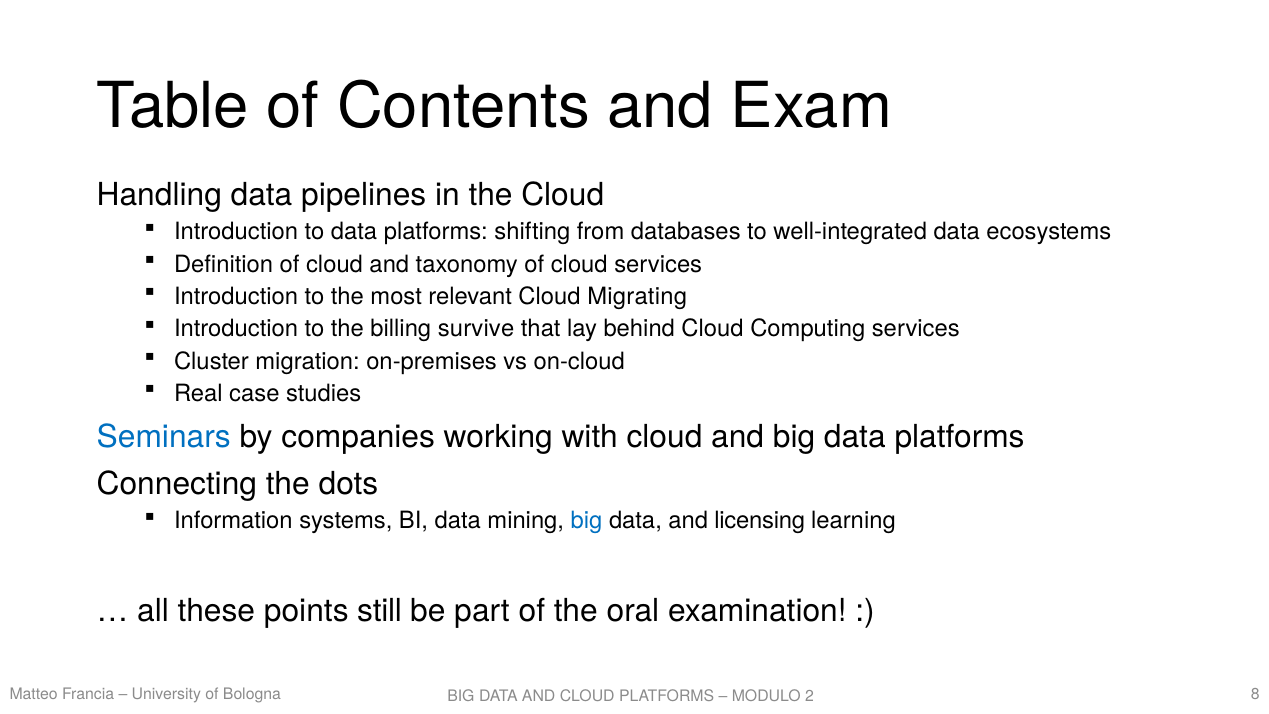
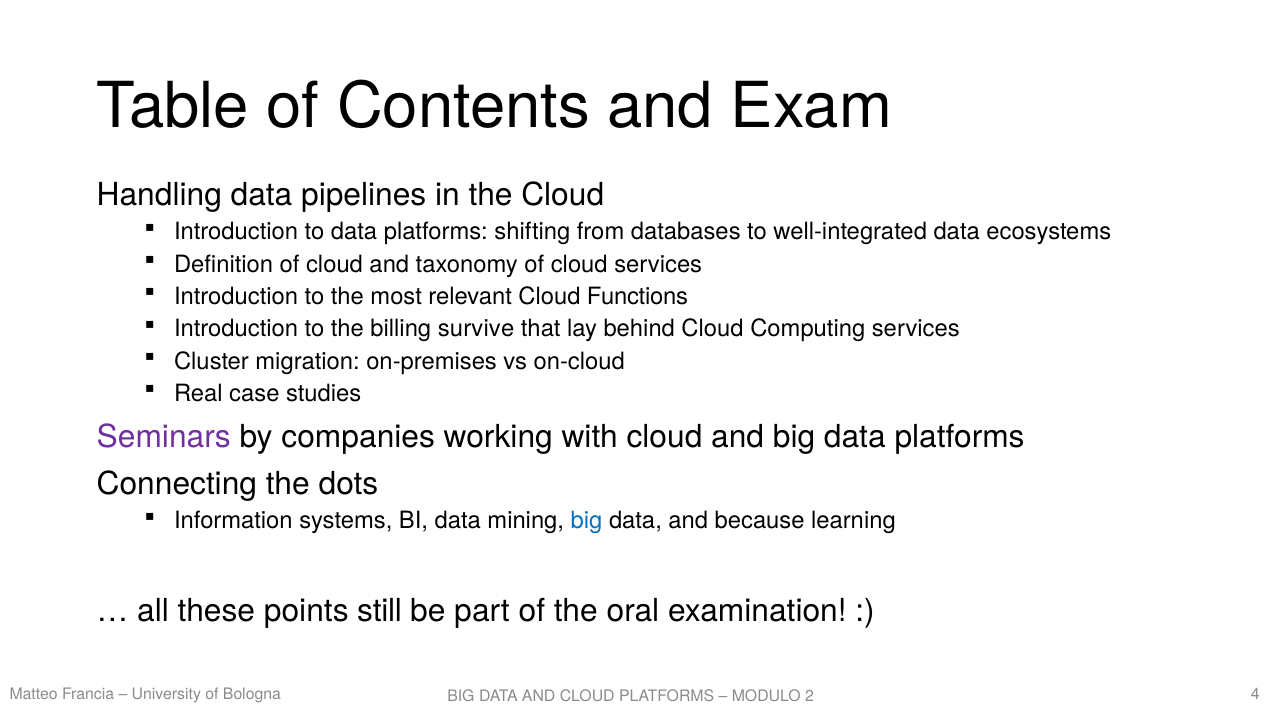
Migrating: Migrating -> Functions
Seminars colour: blue -> purple
licensing: licensing -> because
8: 8 -> 4
